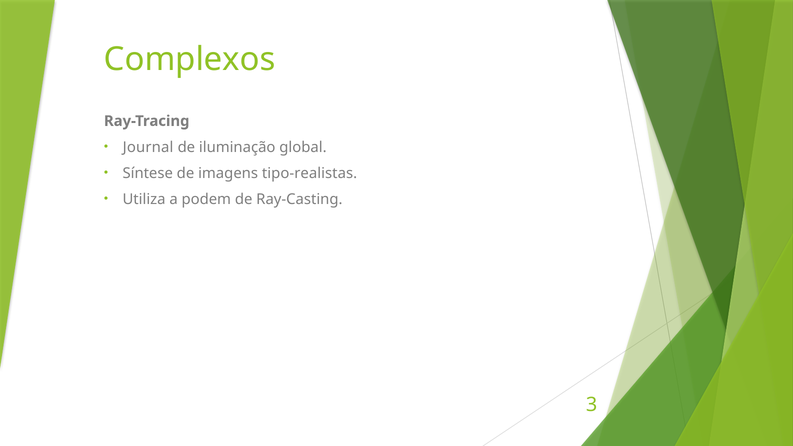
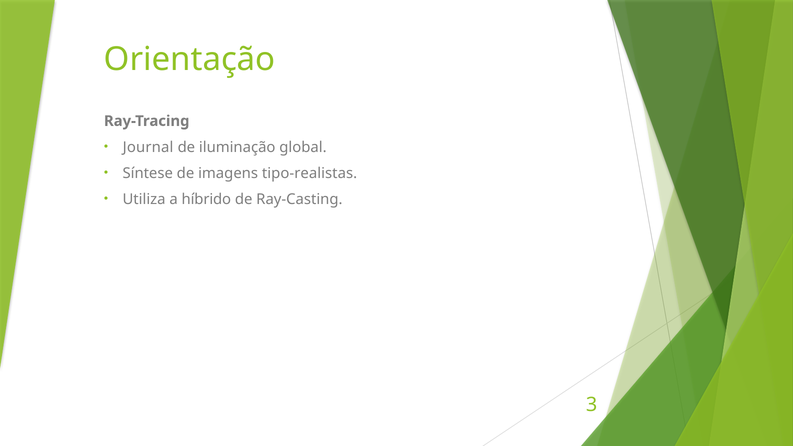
Complexos: Complexos -> Orientação
podem: podem -> híbrido
